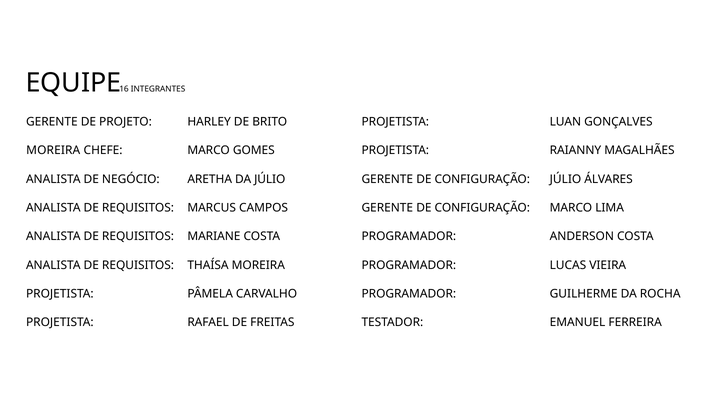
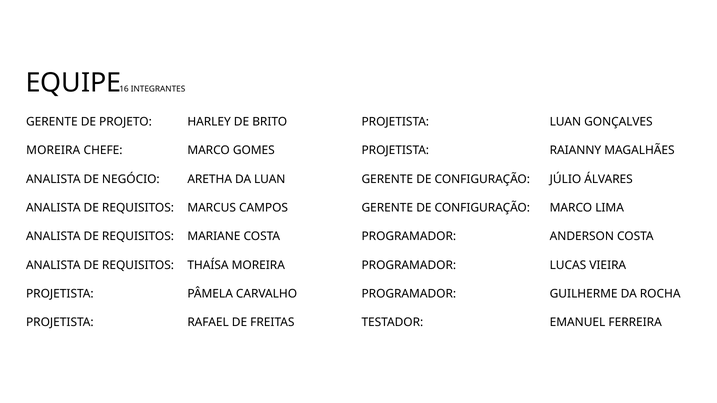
DA JÚLIO: JÚLIO -> LUAN
